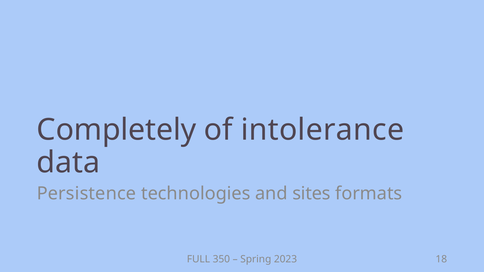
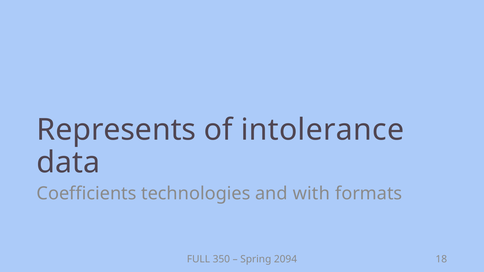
Completely: Completely -> Represents
Persistence: Persistence -> Coefficients
sites: sites -> with
2023: 2023 -> 2094
